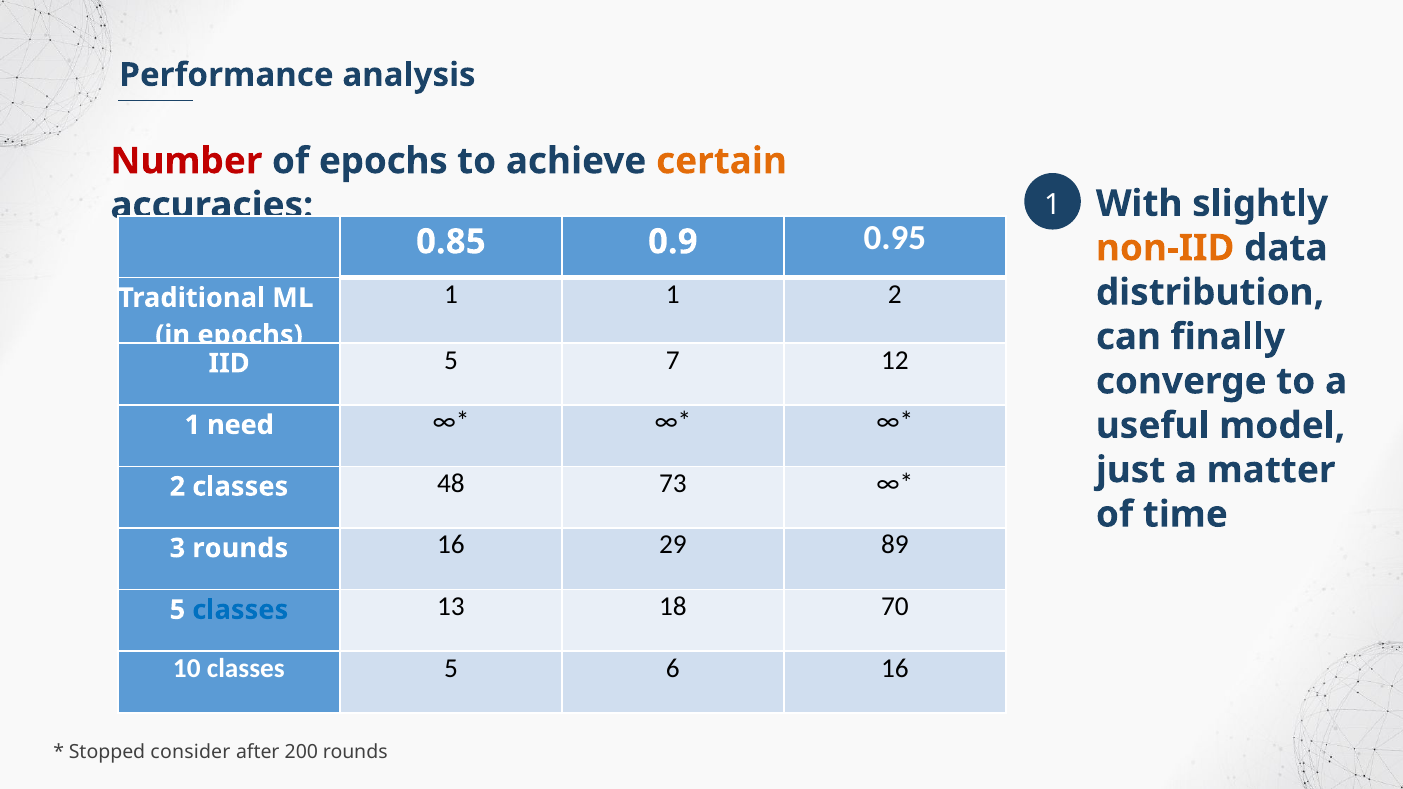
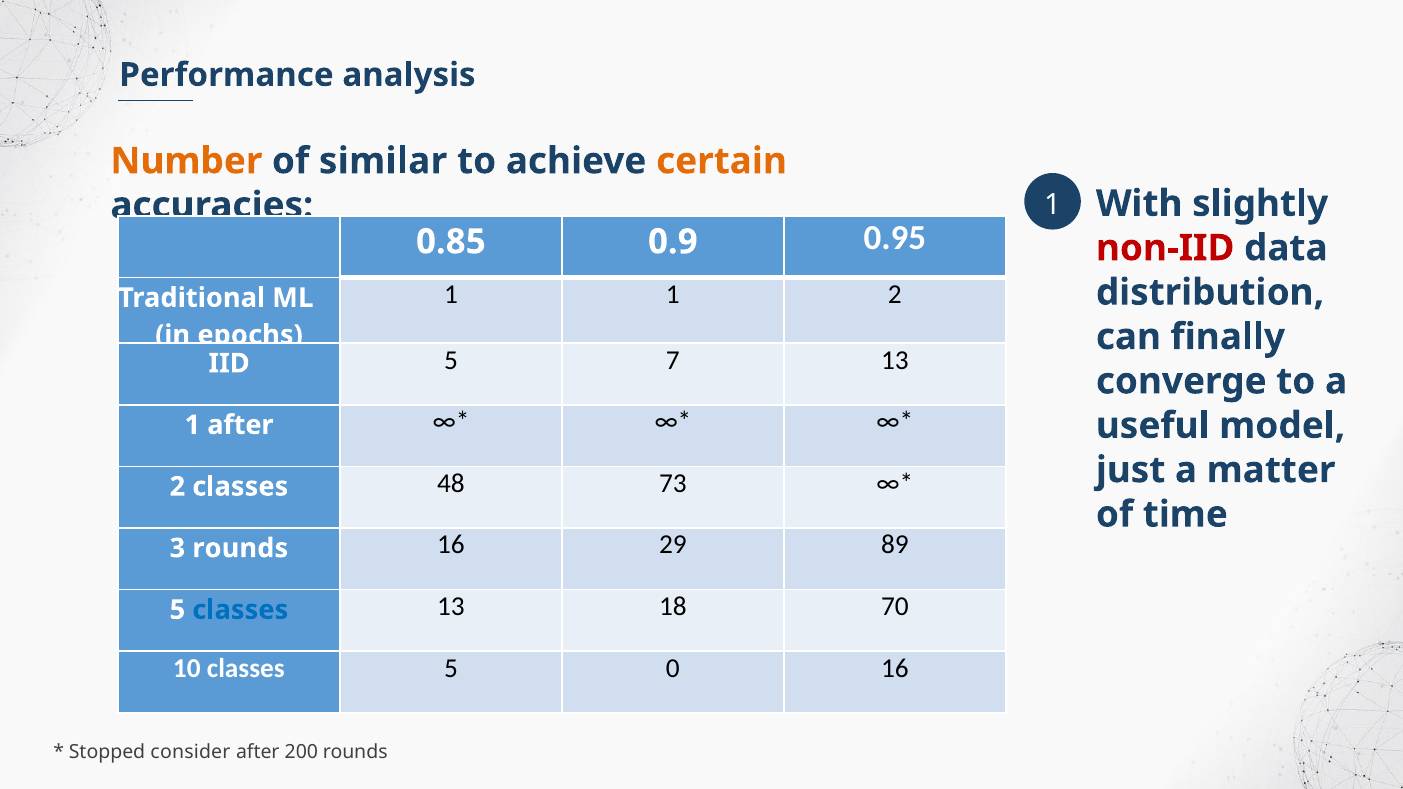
Number colour: red -> orange
of epochs: epochs -> similar
non-IID colour: orange -> red
7 12: 12 -> 13
1 need: need -> after
6: 6 -> 0
